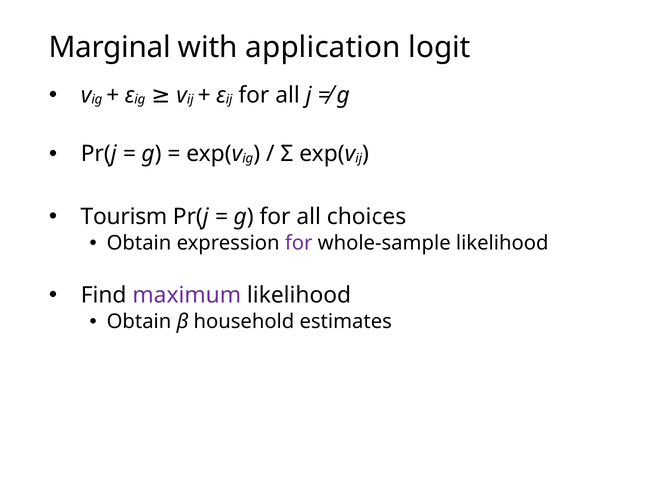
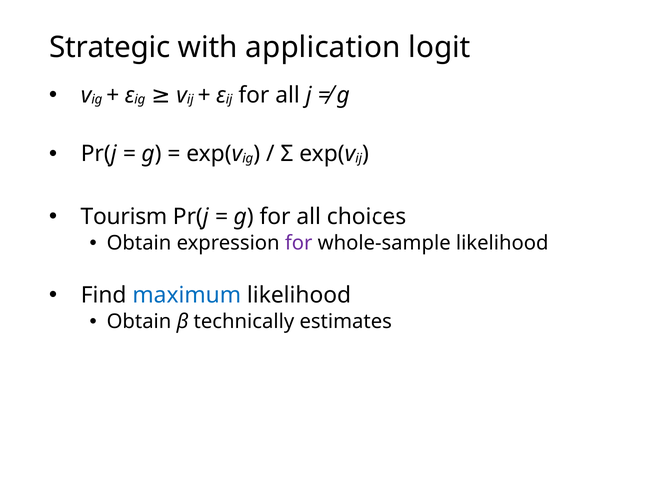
Marginal: Marginal -> Strategic
maximum colour: purple -> blue
household: household -> technically
